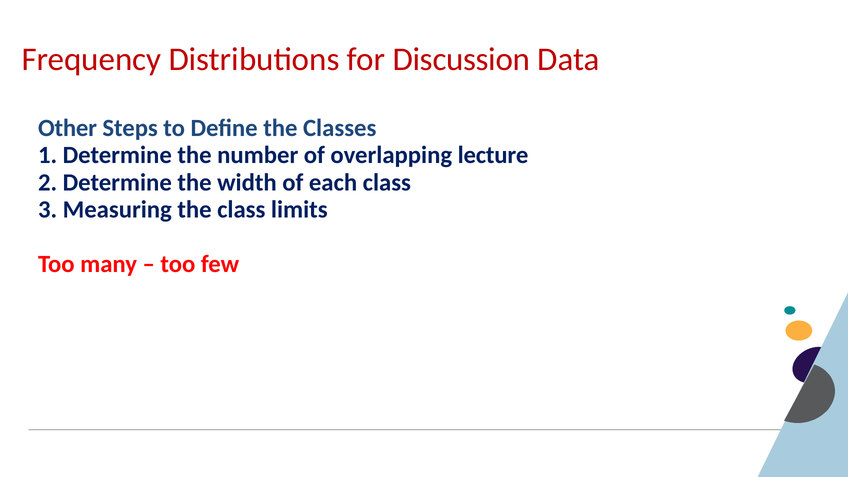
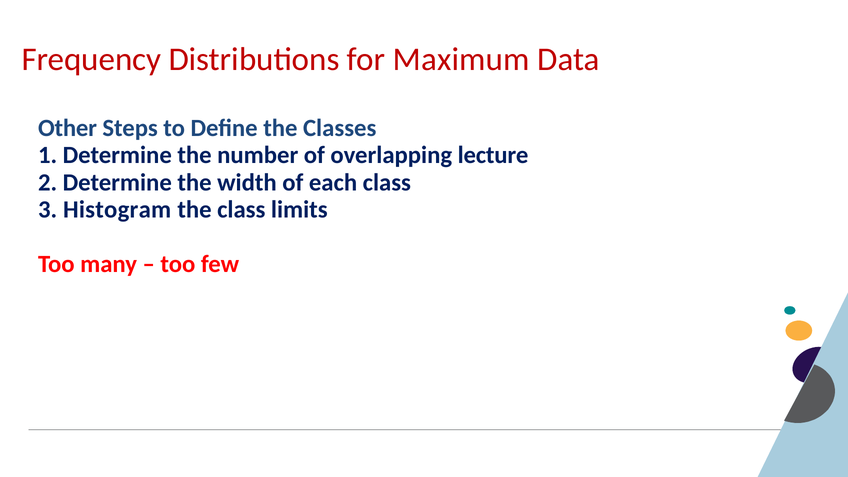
Discussion: Discussion -> Maximum
Measuring: Measuring -> Histogram
